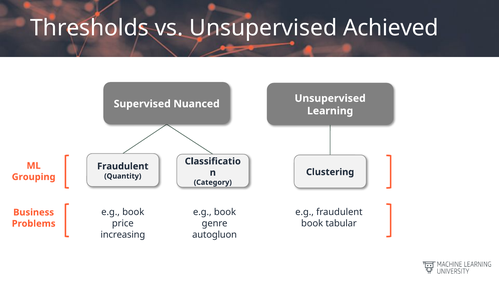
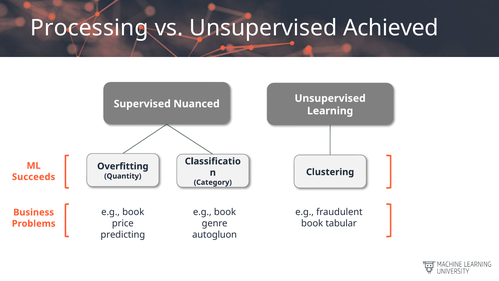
Thresholds: Thresholds -> Processing
Fraudulent at (123, 166): Fraudulent -> Overfitting
Grouping: Grouping -> Succeeds
increasing: increasing -> predicting
